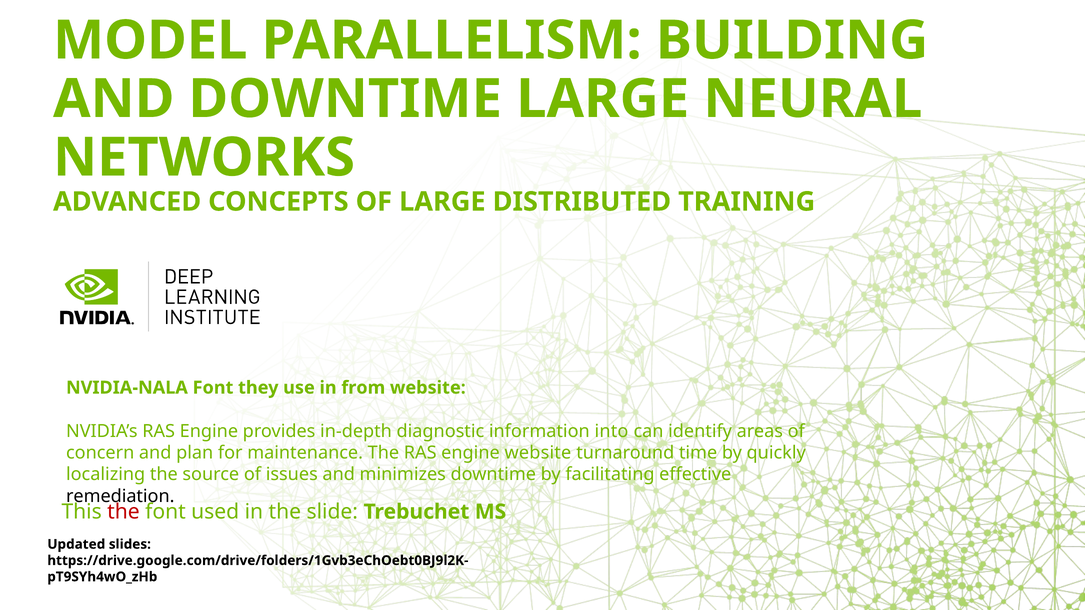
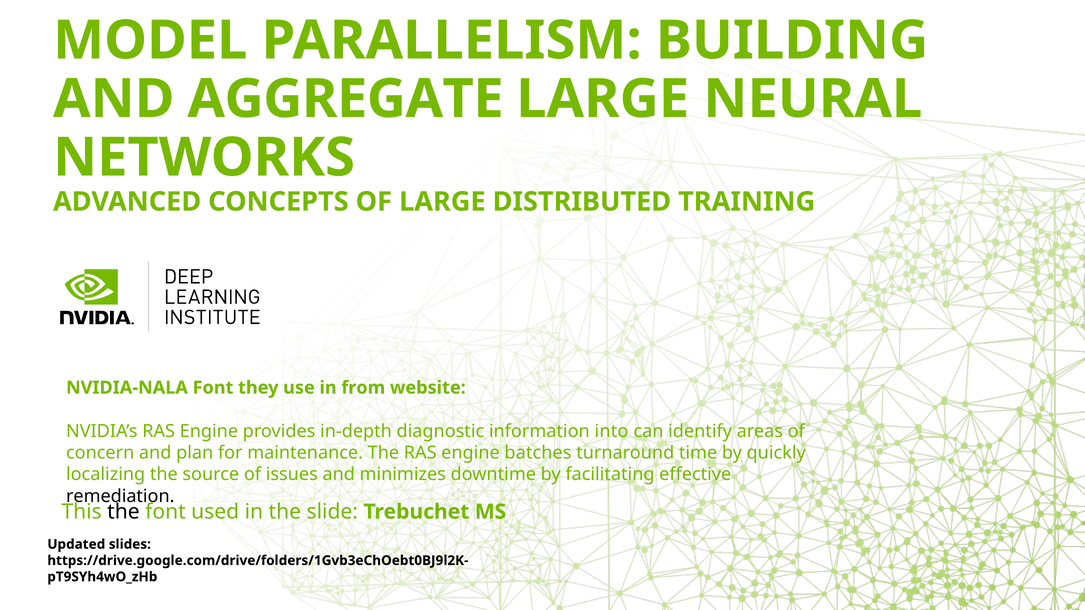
AND DOWNTIME: DOWNTIME -> AGGREGATE
engine website: website -> batches
the at (123, 512) colour: red -> black
